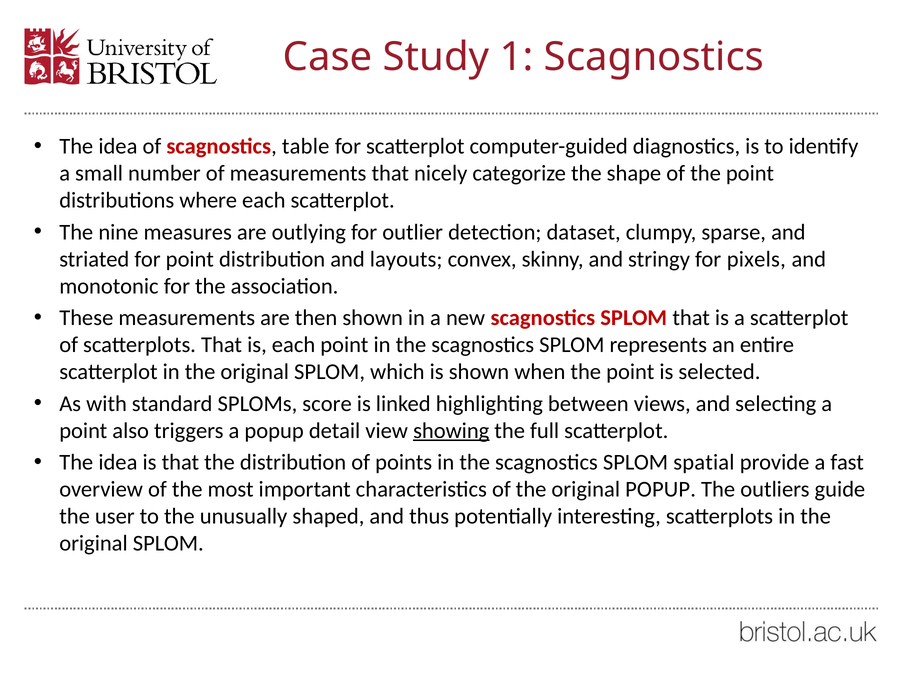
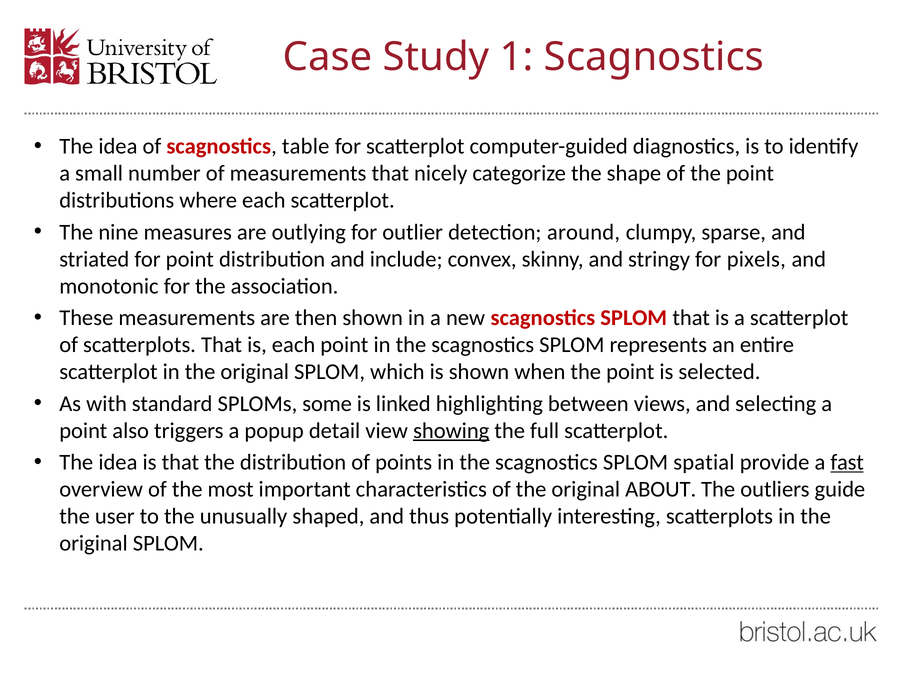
dataset: dataset -> around
layouts: layouts -> include
score: score -> some
fast underline: none -> present
original POPUP: POPUP -> ABOUT
